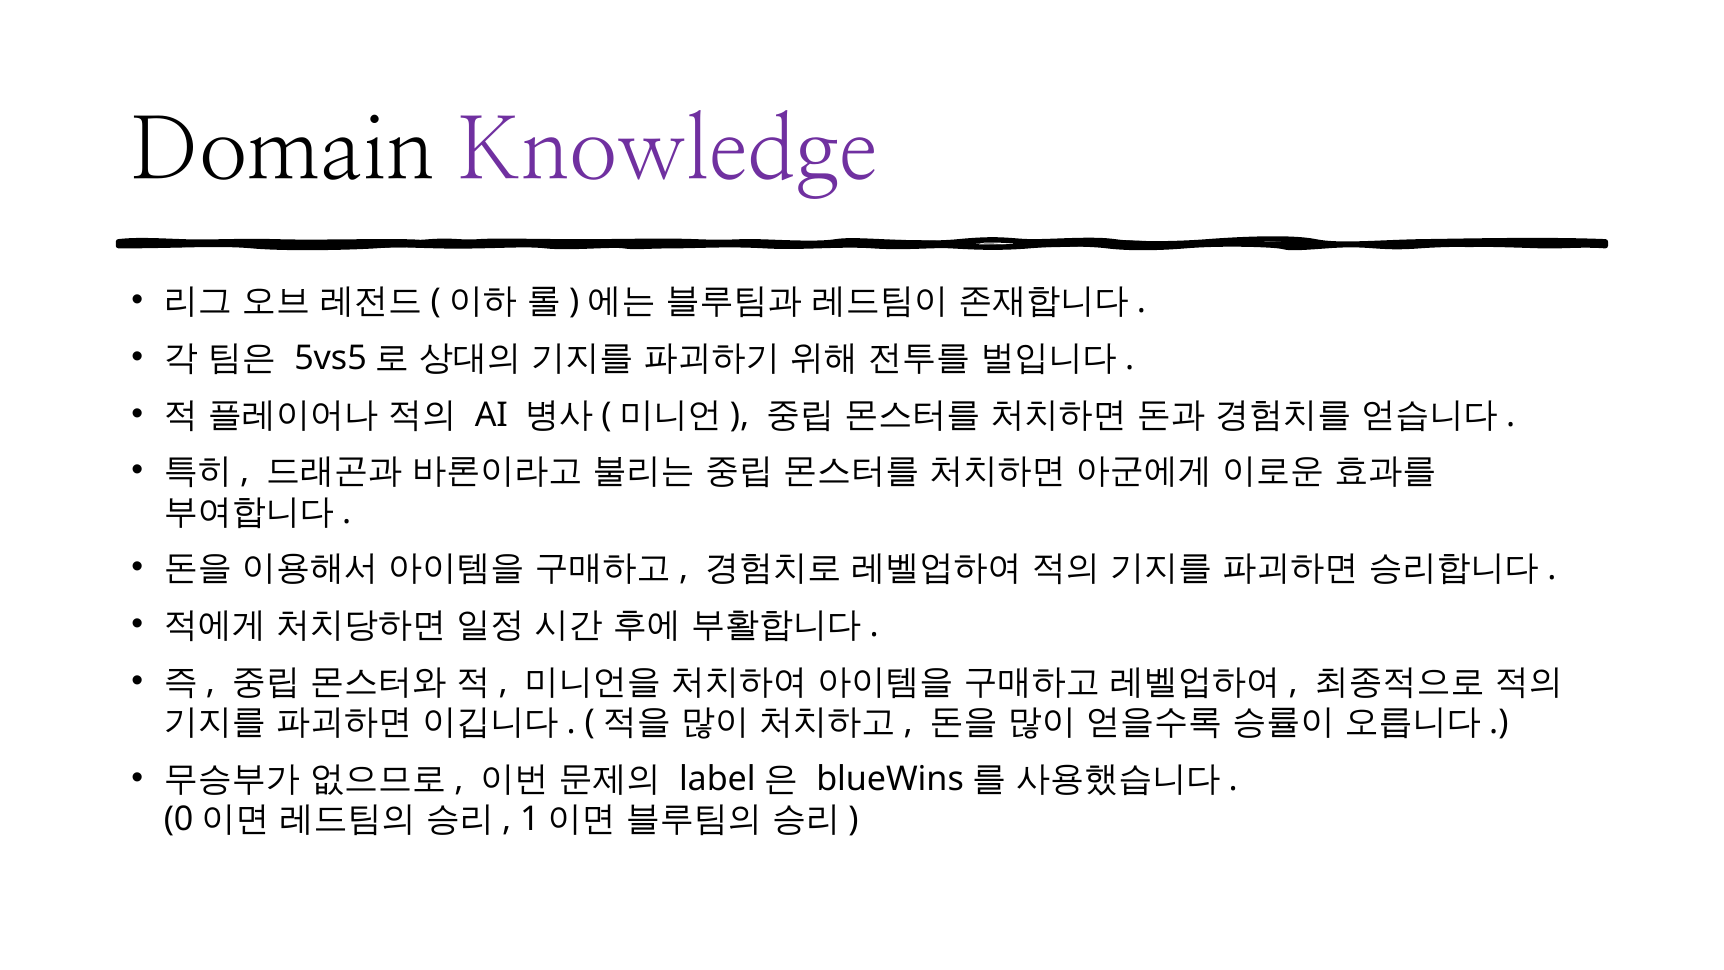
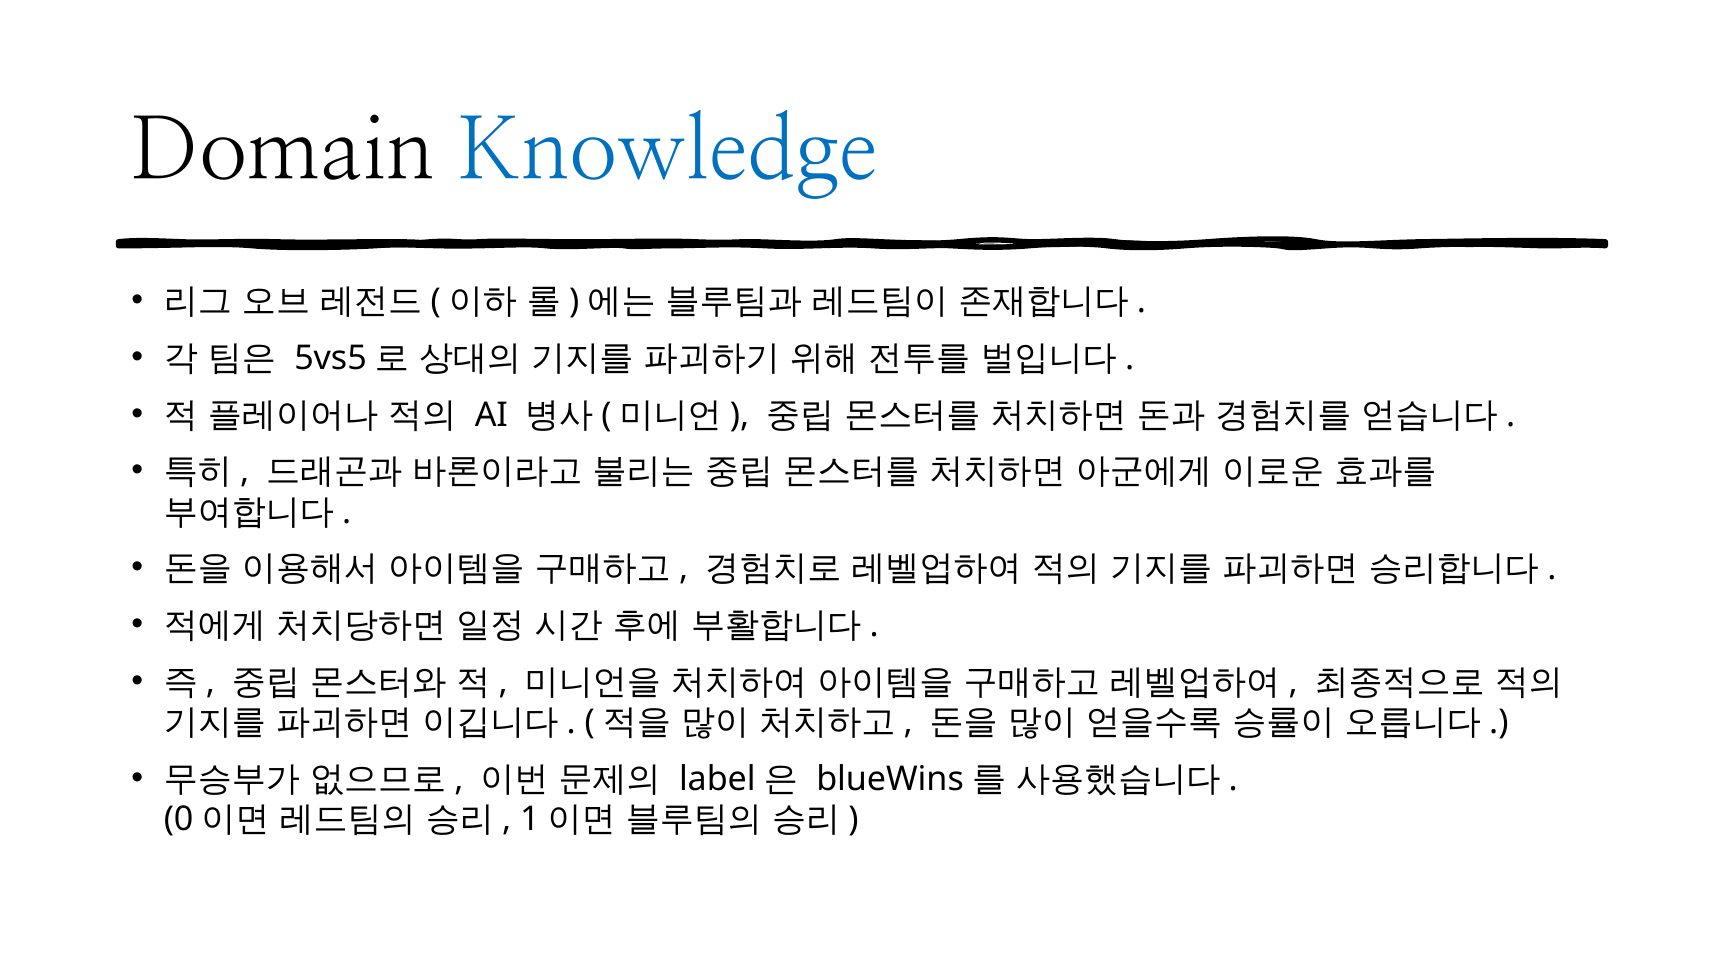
Knowledge colour: purple -> blue
